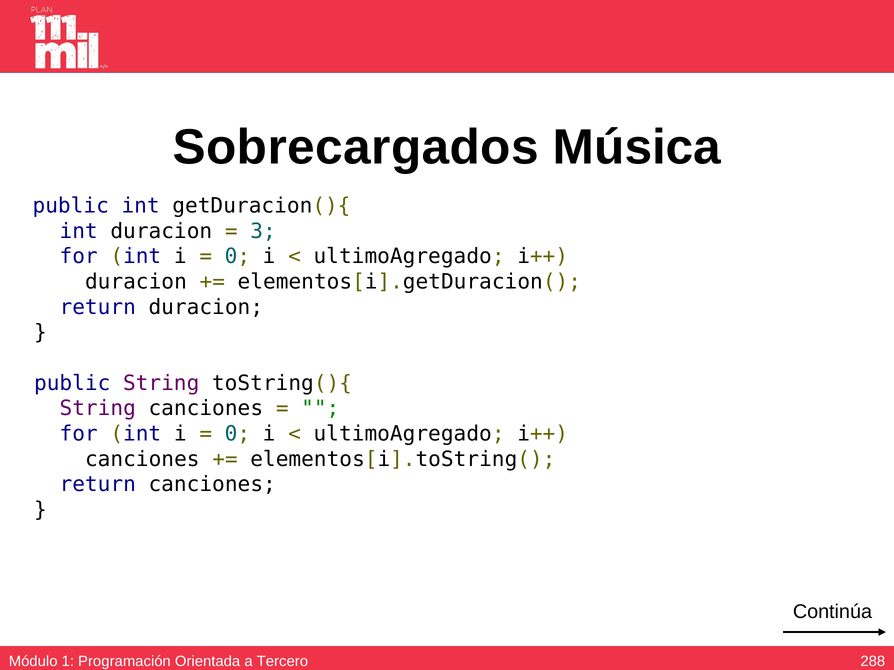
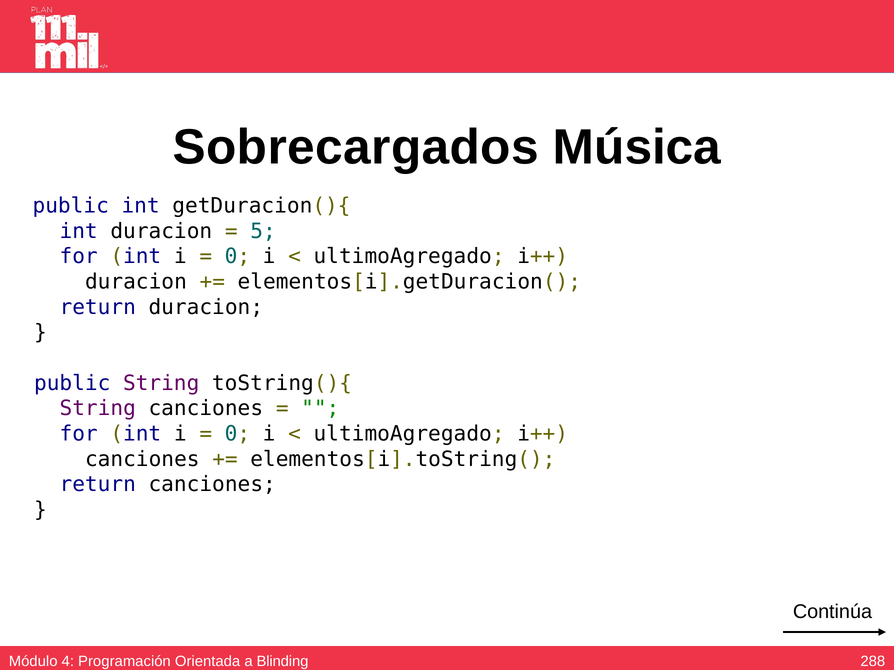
3: 3 -> 5
1: 1 -> 4
Tercero: Tercero -> Blinding
